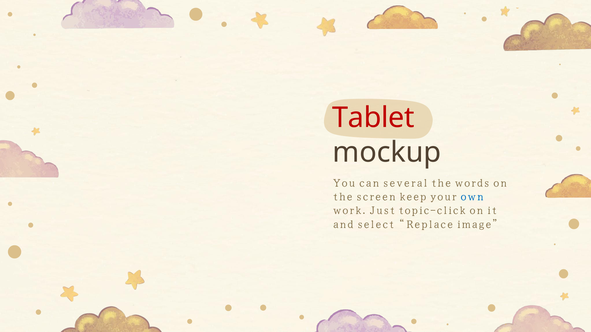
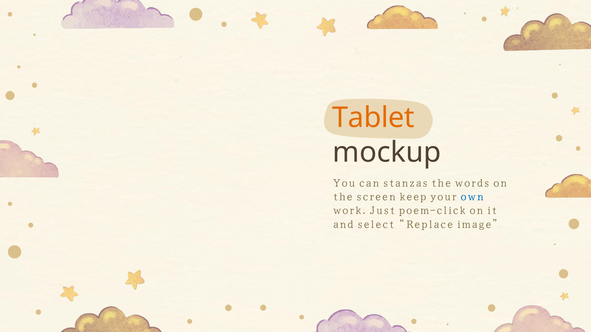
Tablet colour: red -> orange
several: several -> stanzas
topic-click: topic-click -> poem-click
